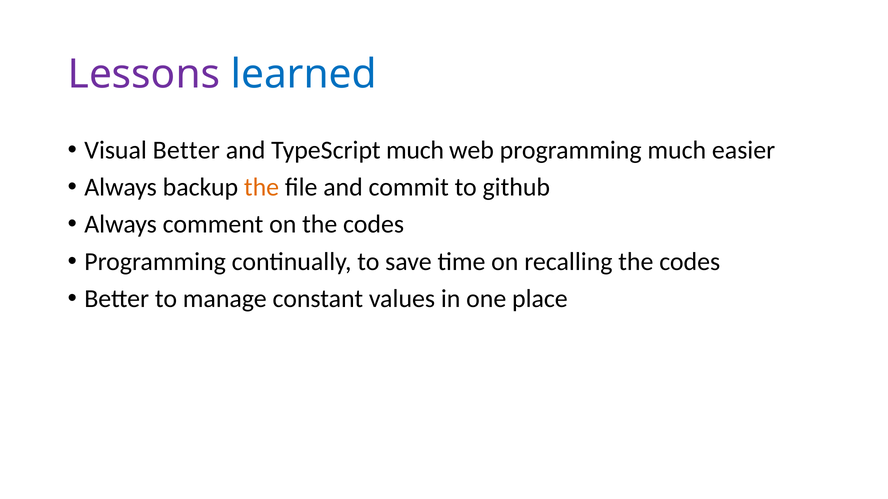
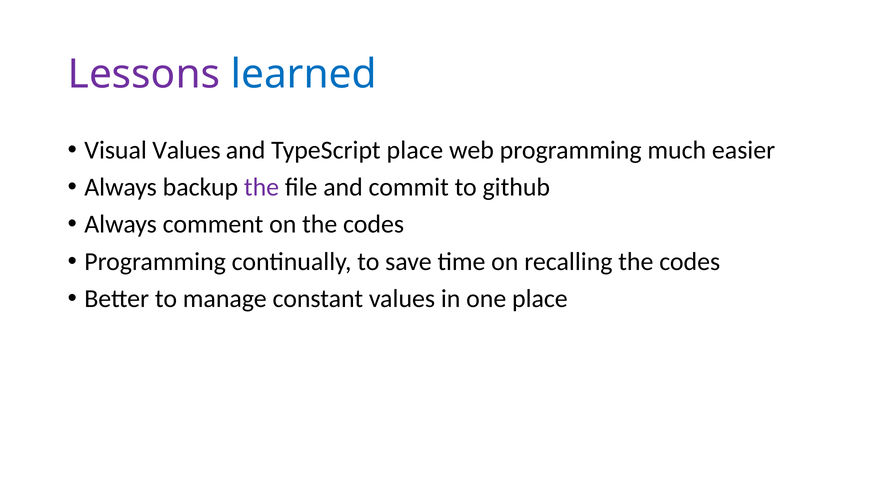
Visual Better: Better -> Values
TypeScript much: much -> place
the at (262, 187) colour: orange -> purple
